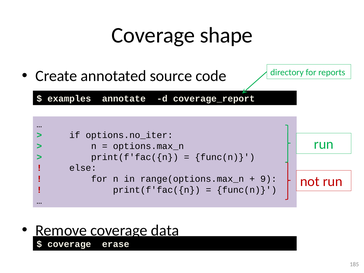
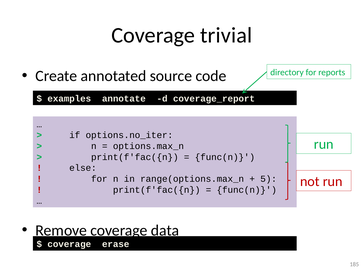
shape: shape -> trivial
9: 9 -> 5
